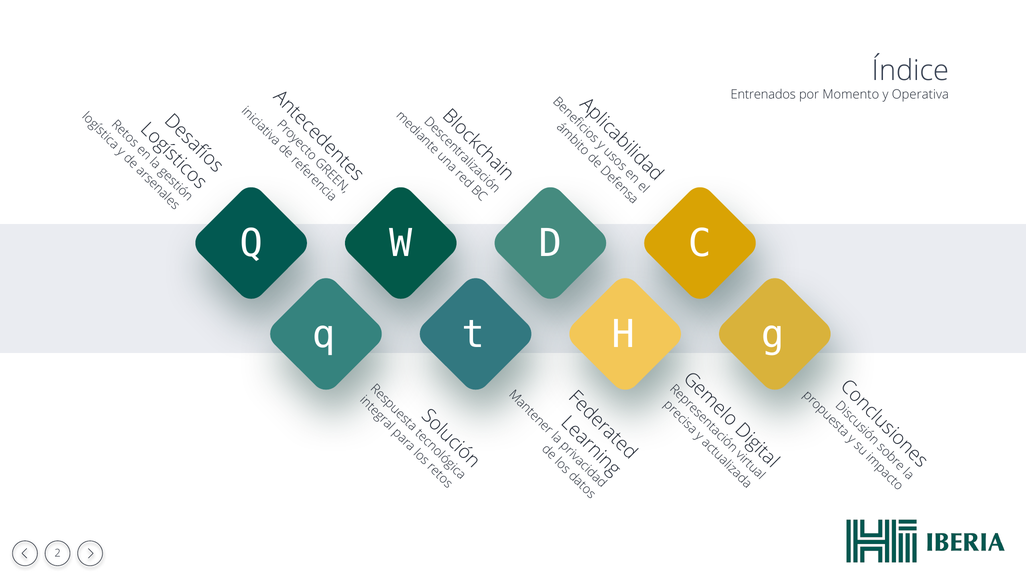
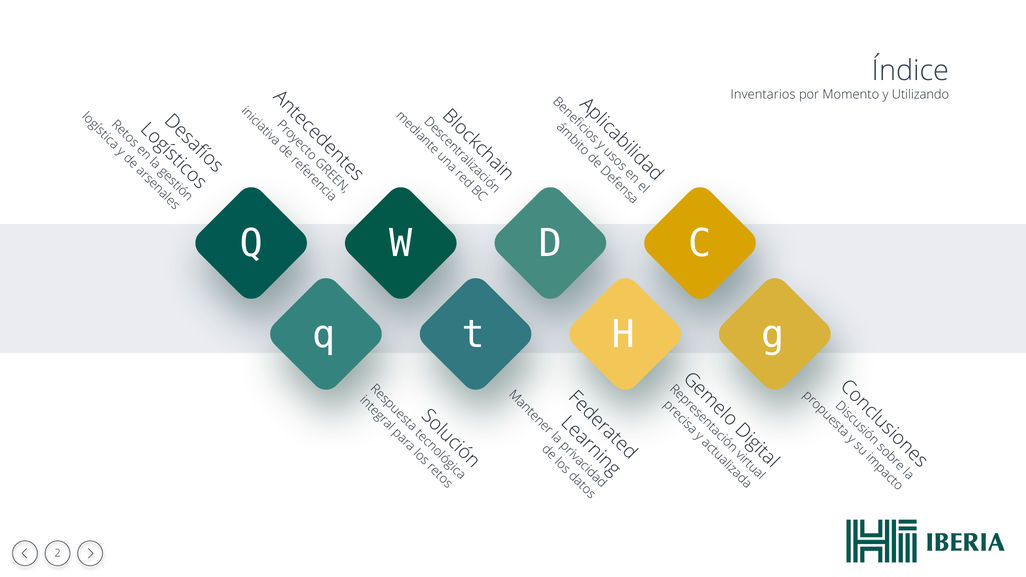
Entrenados: Entrenados -> Inventarios
Operativa: Operativa -> Utilizando
